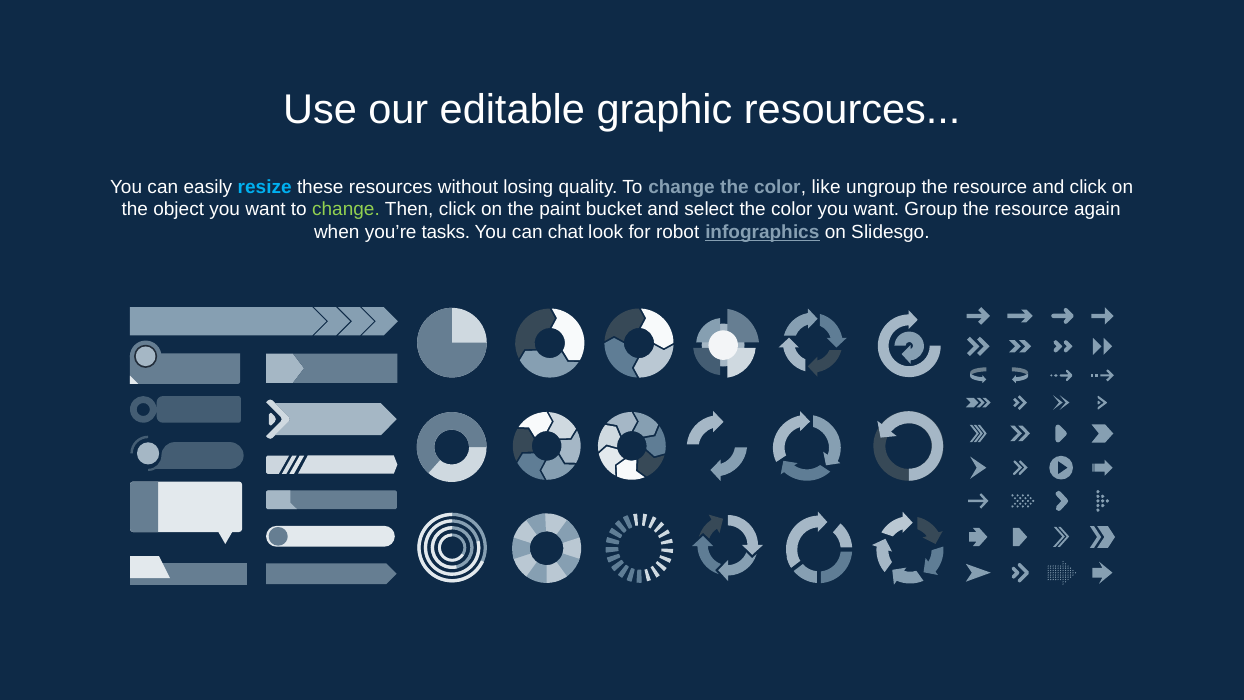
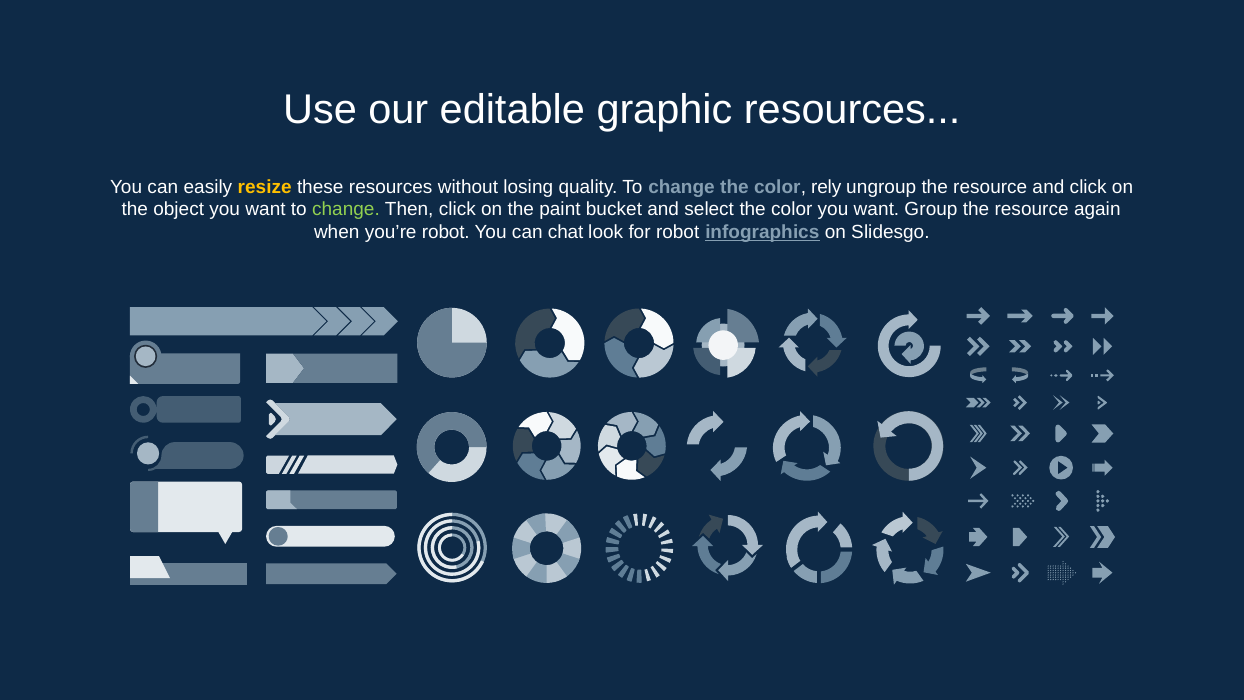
resize colour: light blue -> yellow
like: like -> rely
you’re tasks: tasks -> robot
